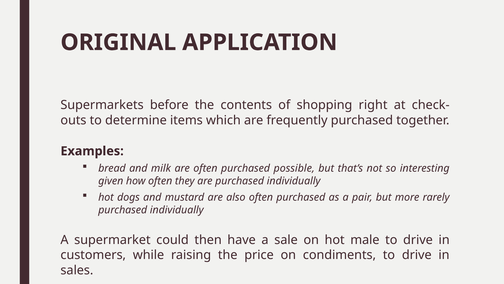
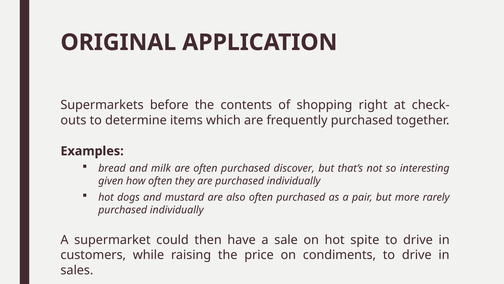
possible: possible -> discover
male: male -> spite
